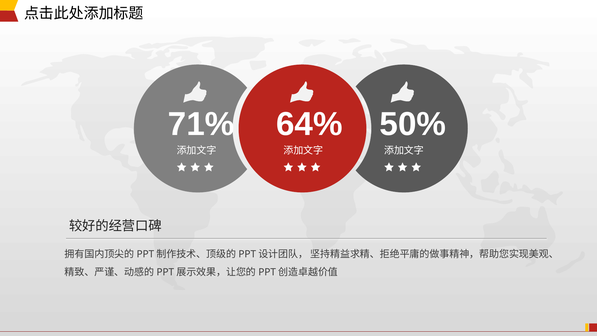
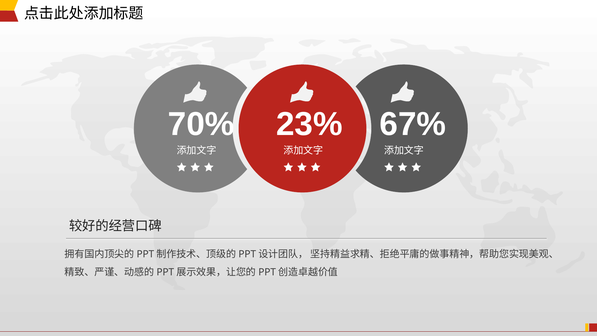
71%: 71% -> 70%
64%: 64% -> 23%
50%: 50% -> 67%
